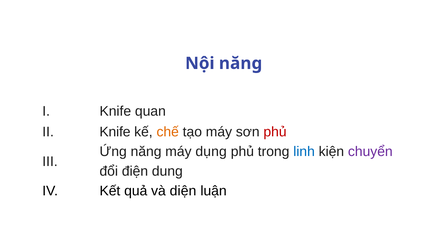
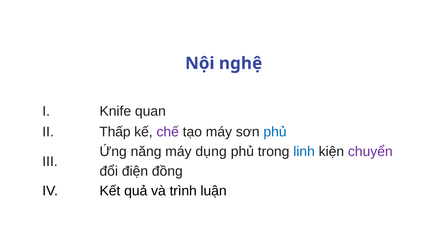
Nội năng: năng -> nghệ
II Knife: Knife -> Thấp
chế colour: orange -> purple
phủ at (275, 132) colour: red -> blue
dung: dung -> đồng
diện: diện -> trình
